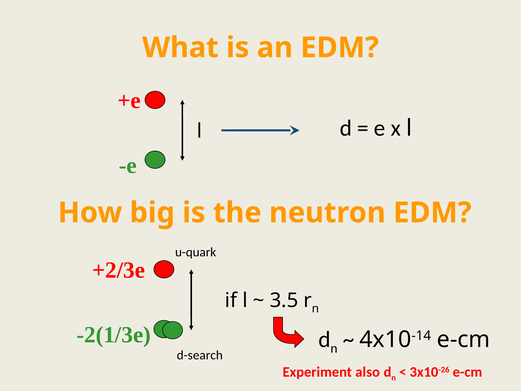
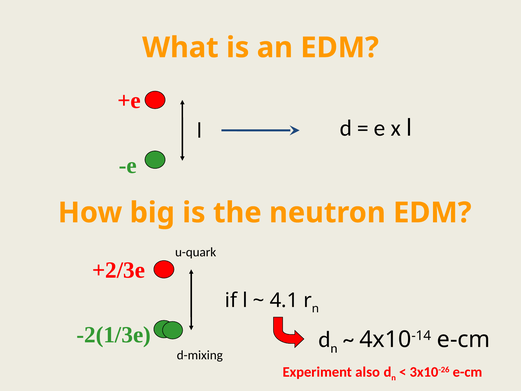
3.5: 3.5 -> 4.1
d-search: d-search -> d-mixing
